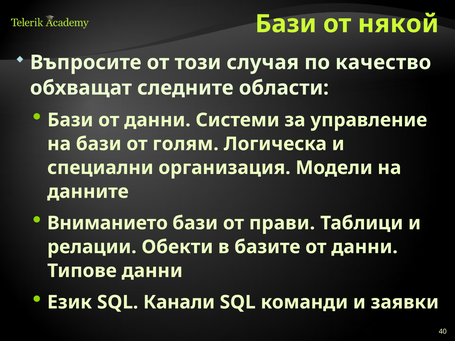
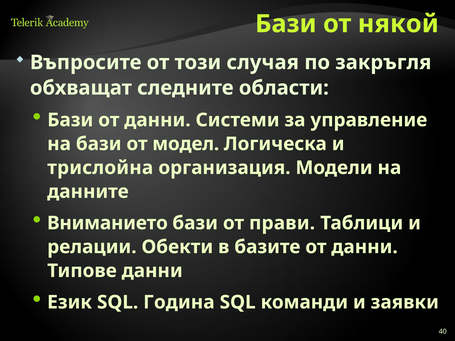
качество: качество -> закръгля
голям: голям -> модел
специални: специални -> трислойна
Канали: Канали -> Година
